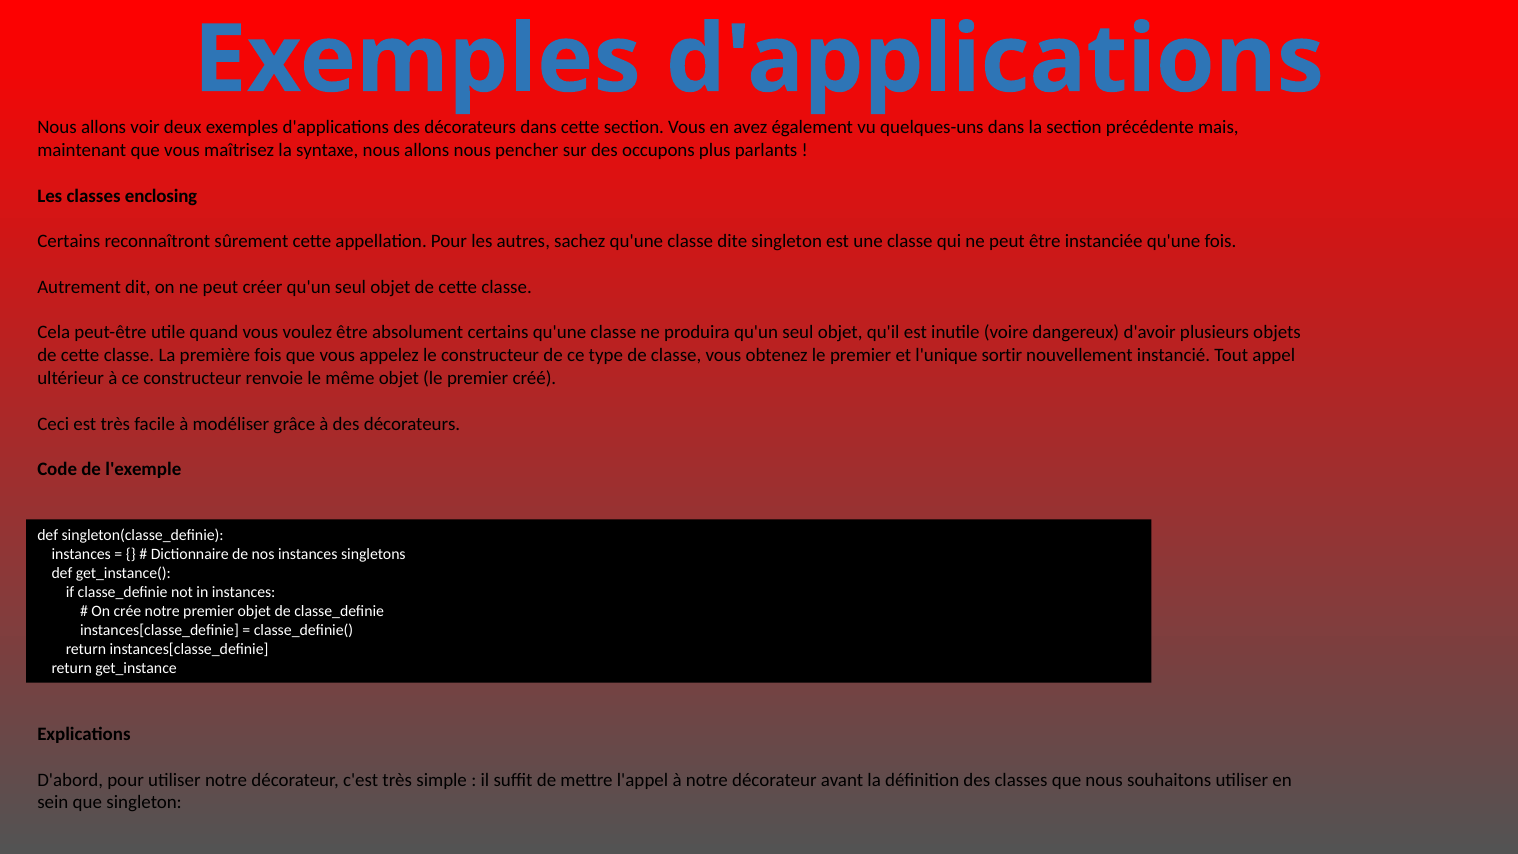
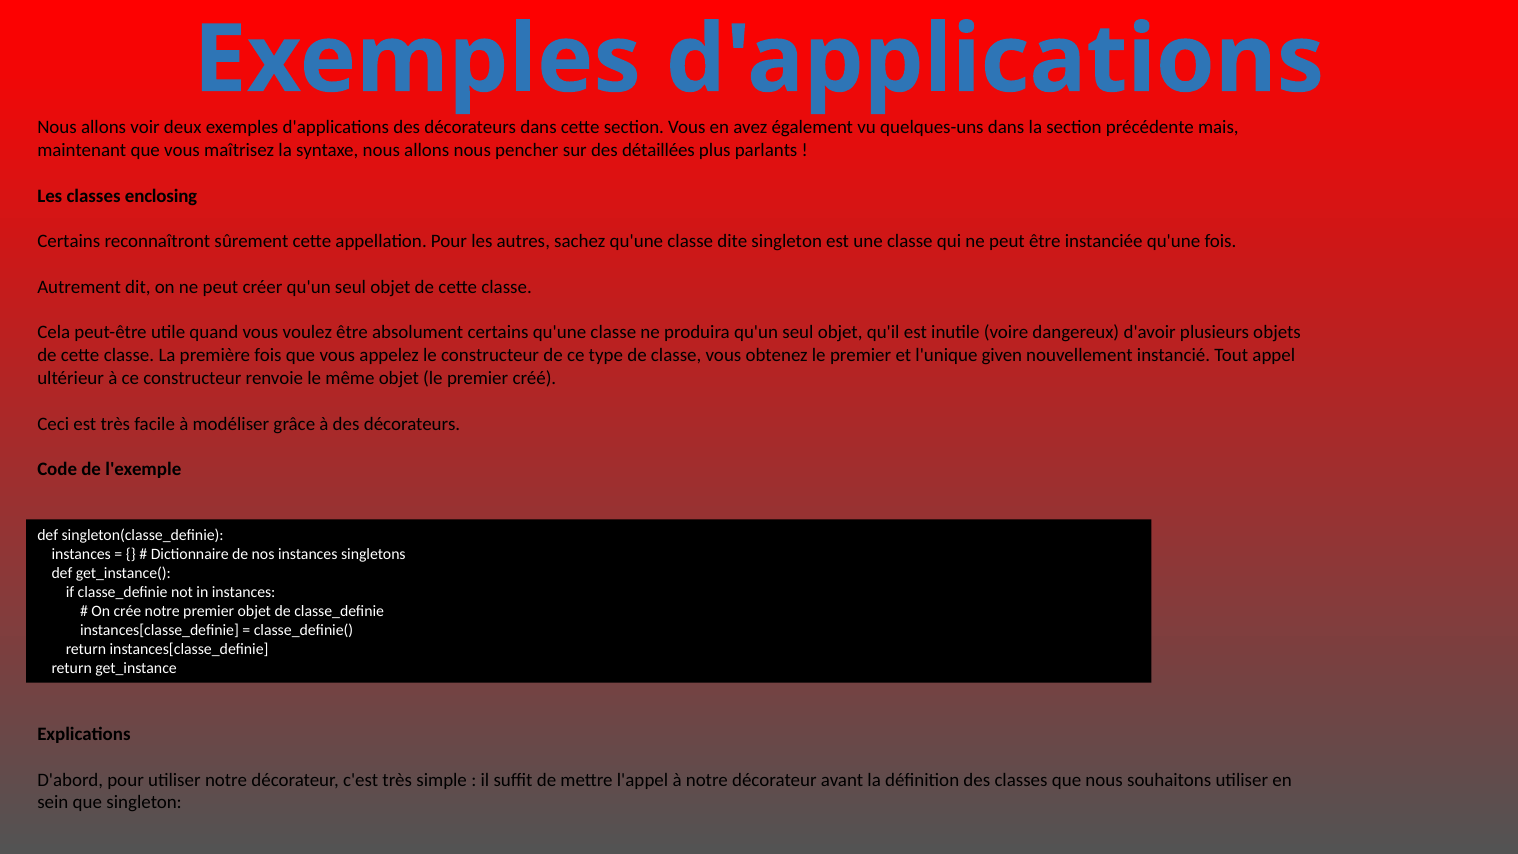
occupons: occupons -> détaillées
sortir: sortir -> given
